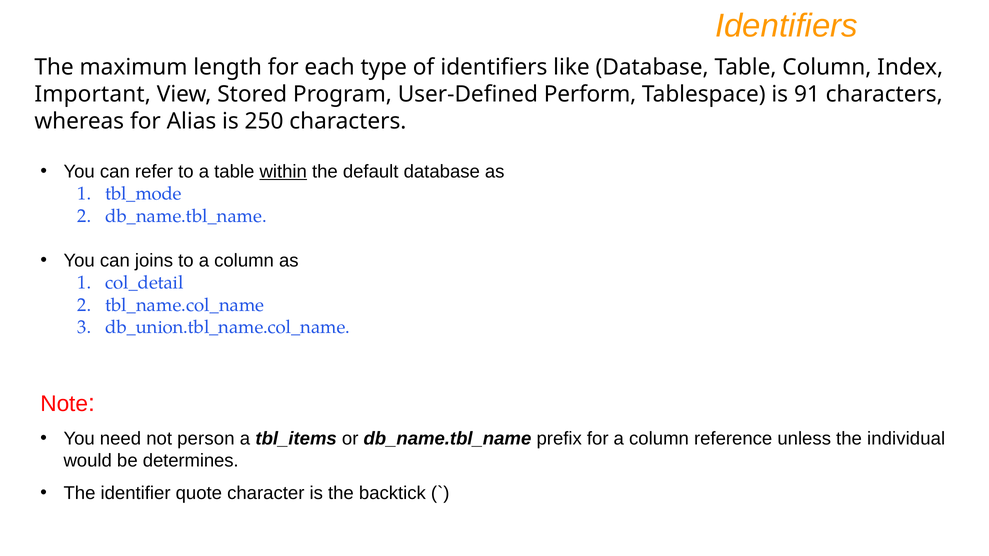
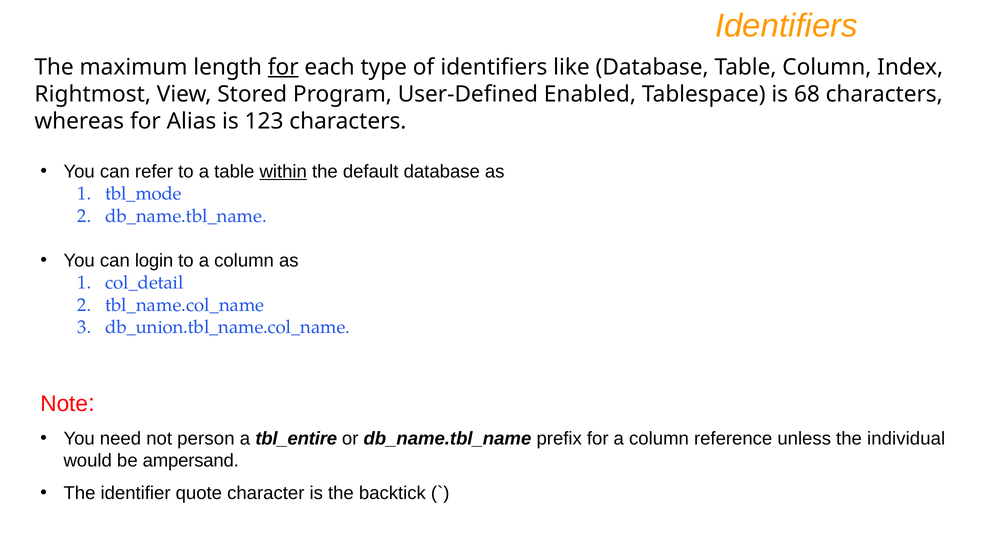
for at (283, 67) underline: none -> present
Important: Important -> Rightmost
Perform: Perform -> Enabled
91: 91 -> 68
250: 250 -> 123
joins: joins -> login
tbl_items: tbl_items -> tbl_entire
determines: determines -> ampersand
